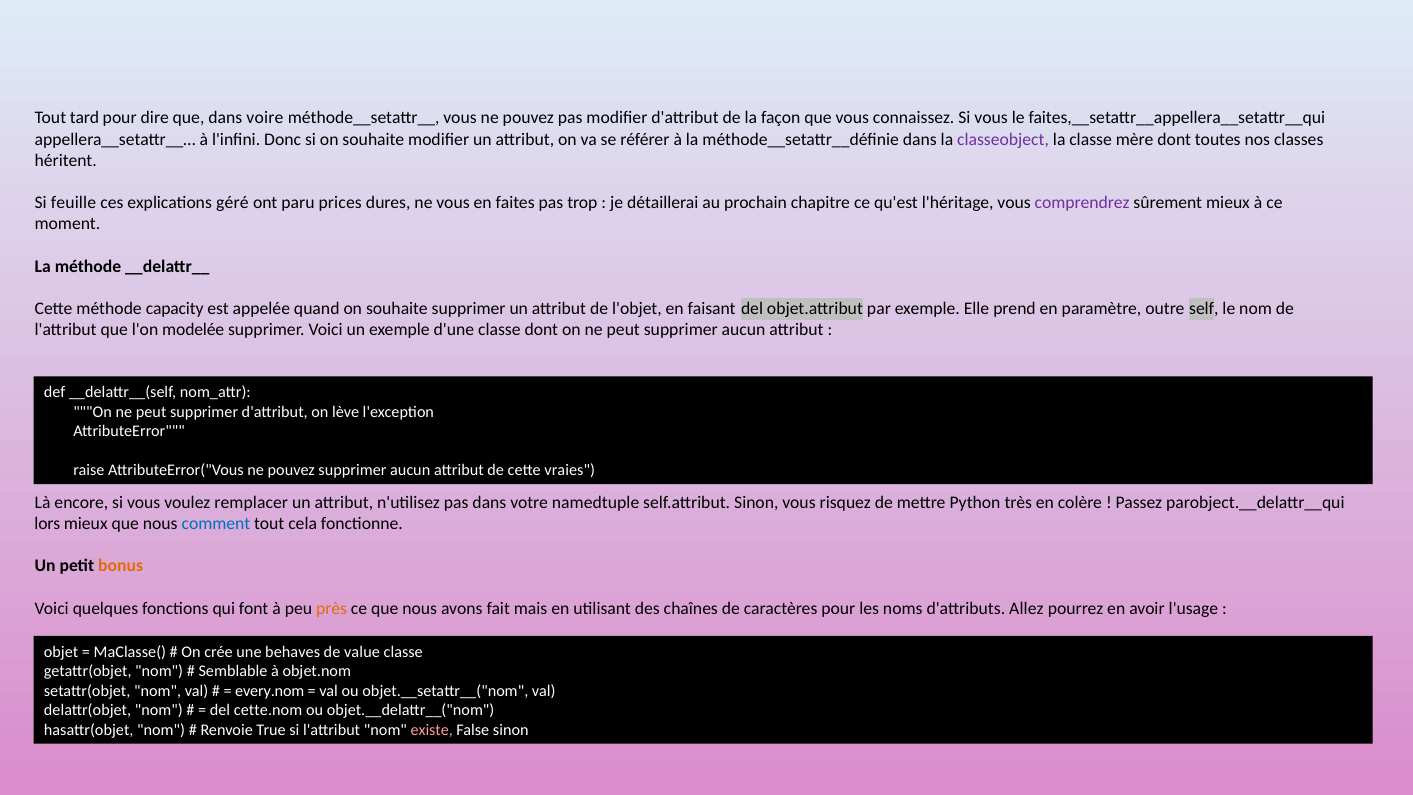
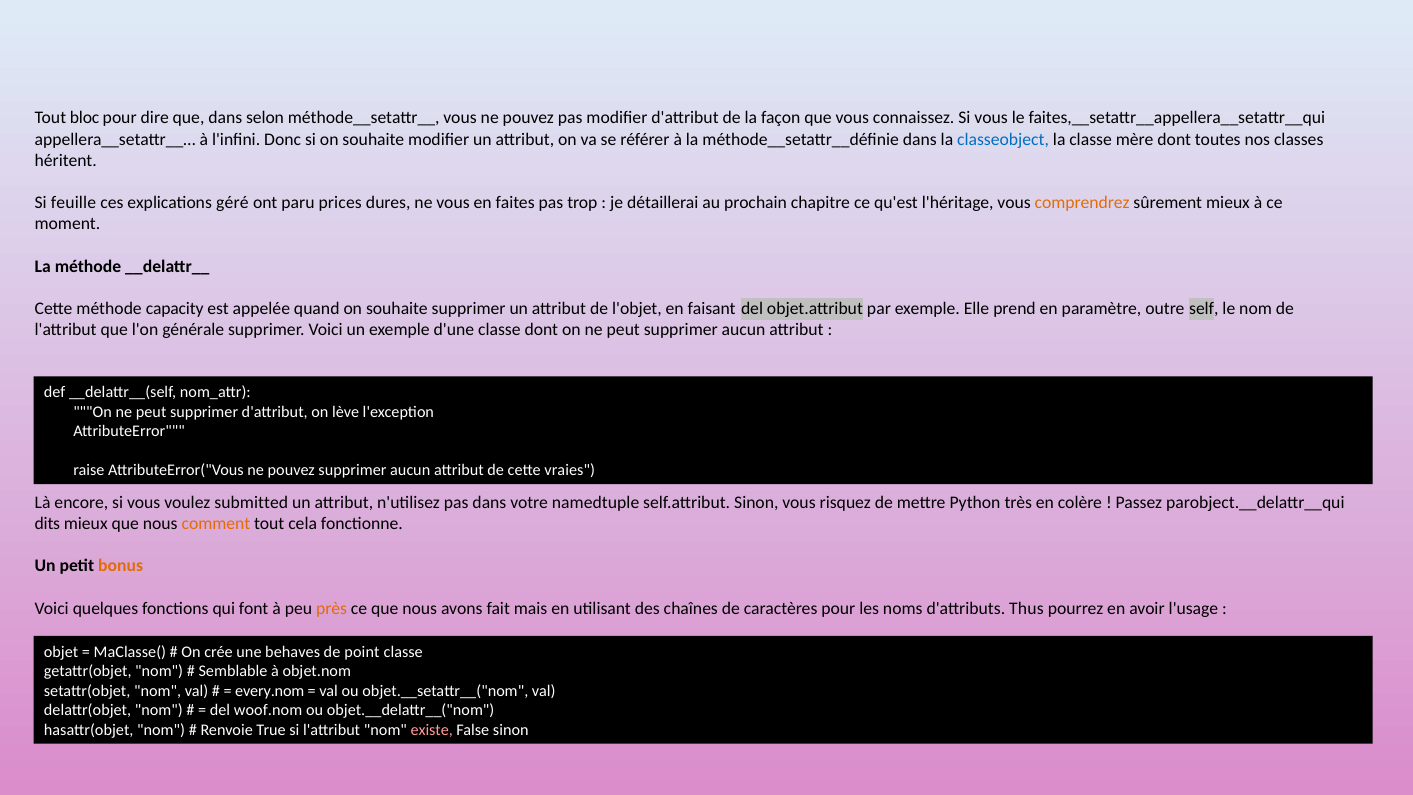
tard: tard -> bloc
voire: voire -> selon
classeobject colour: purple -> blue
comprendrez colour: purple -> orange
modelée: modelée -> générale
remplacer: remplacer -> submitted
lors: lors -> dits
comment colour: blue -> orange
Allez: Allez -> Thus
value: value -> point
cette.nom: cette.nom -> woof.nom
